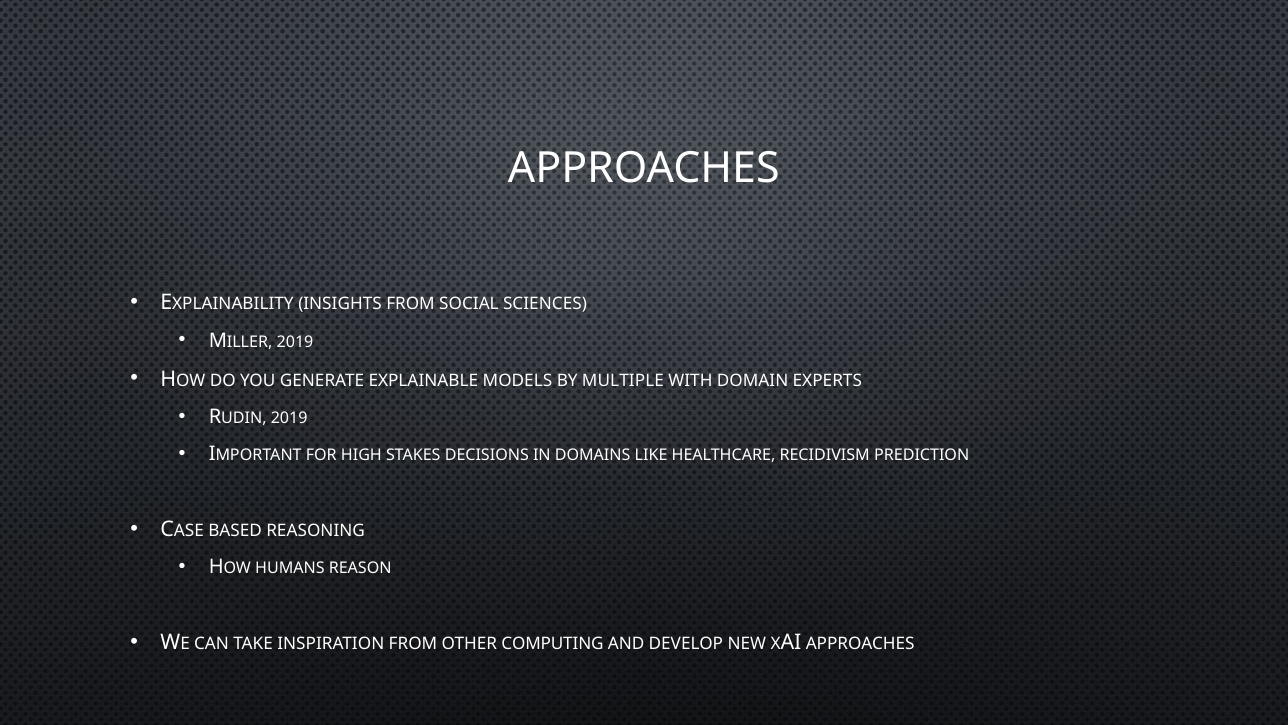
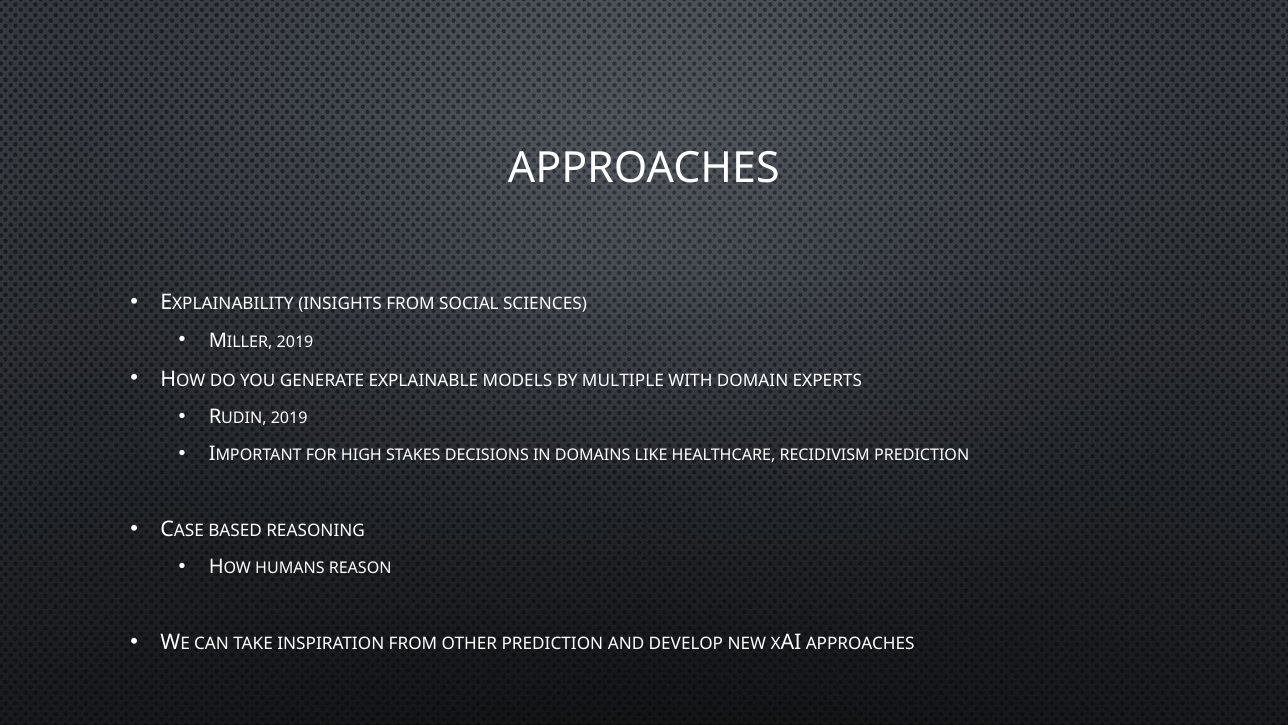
OTHER COMPUTING: COMPUTING -> PREDICTION
